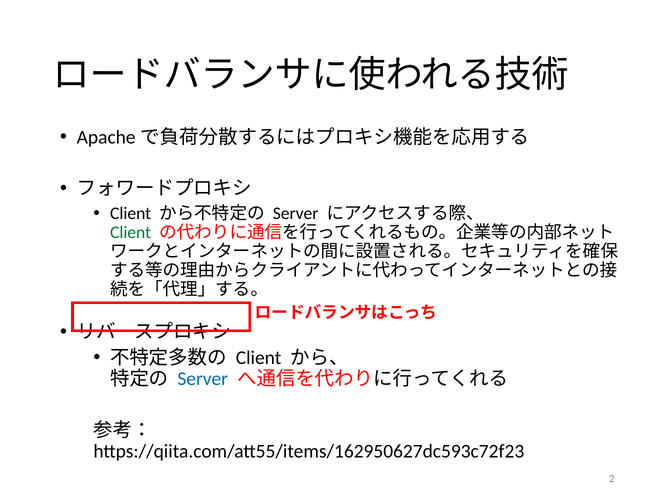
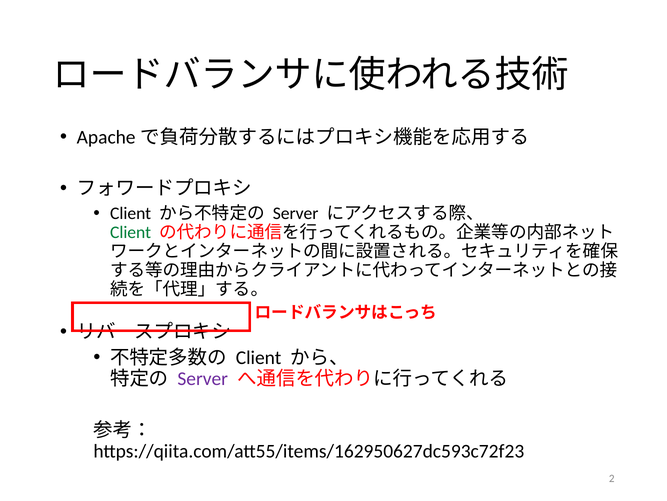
Server at (203, 378) colour: blue -> purple
